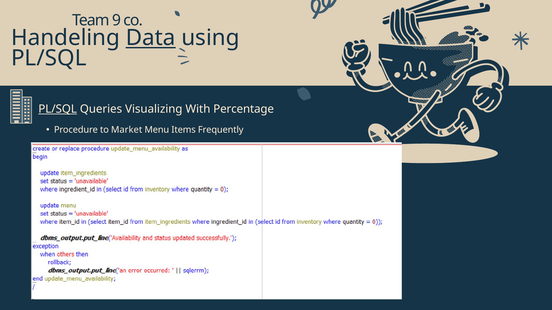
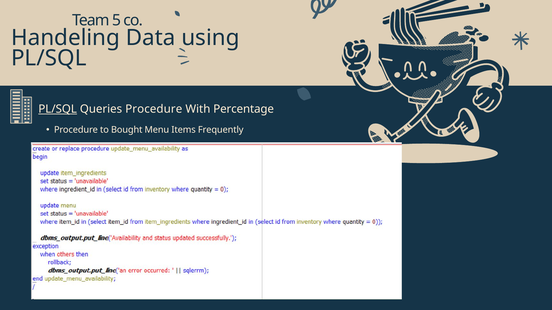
9: 9 -> 5
Data underline: present -> none
Queries Visualizing: Visualizing -> Procedure
Market: Market -> Bought
